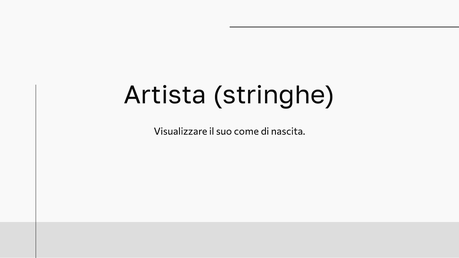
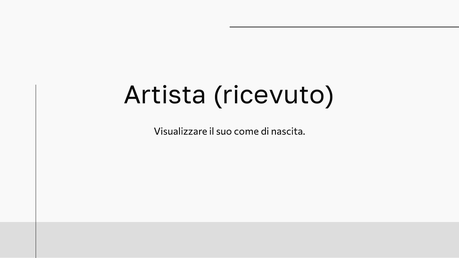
stringhe: stringhe -> ricevuto
